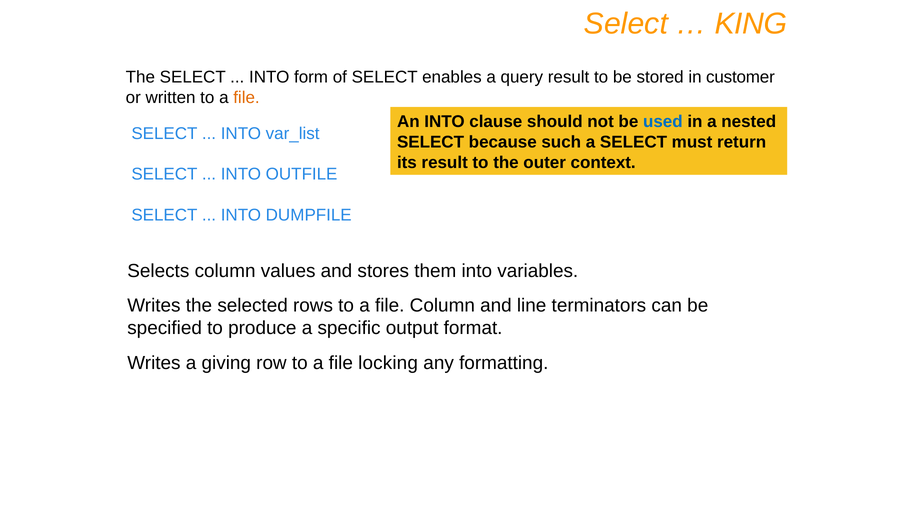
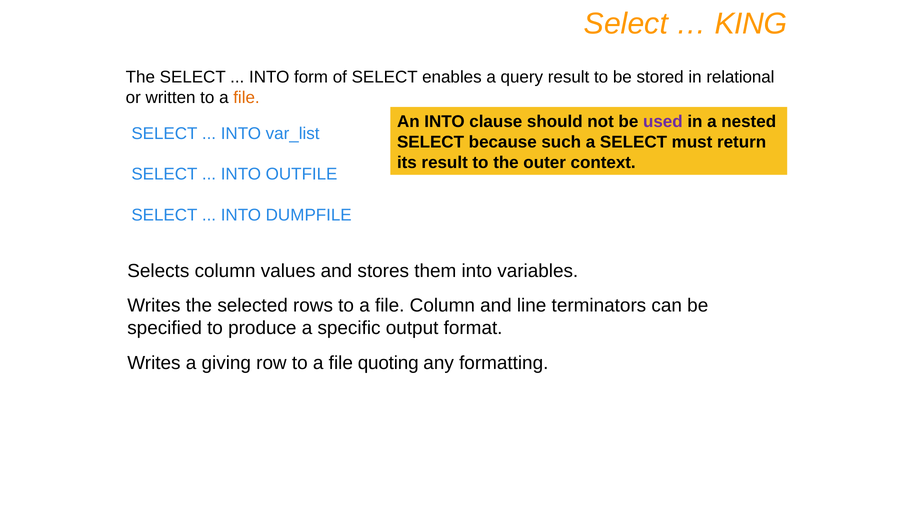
customer: customer -> relational
used colour: blue -> purple
locking: locking -> quoting
